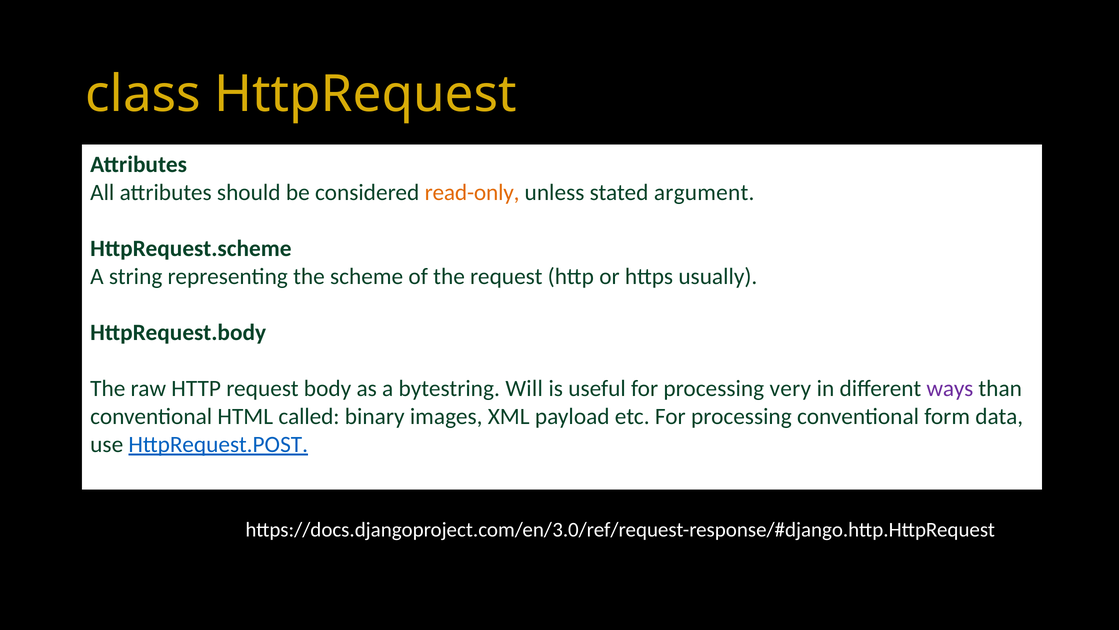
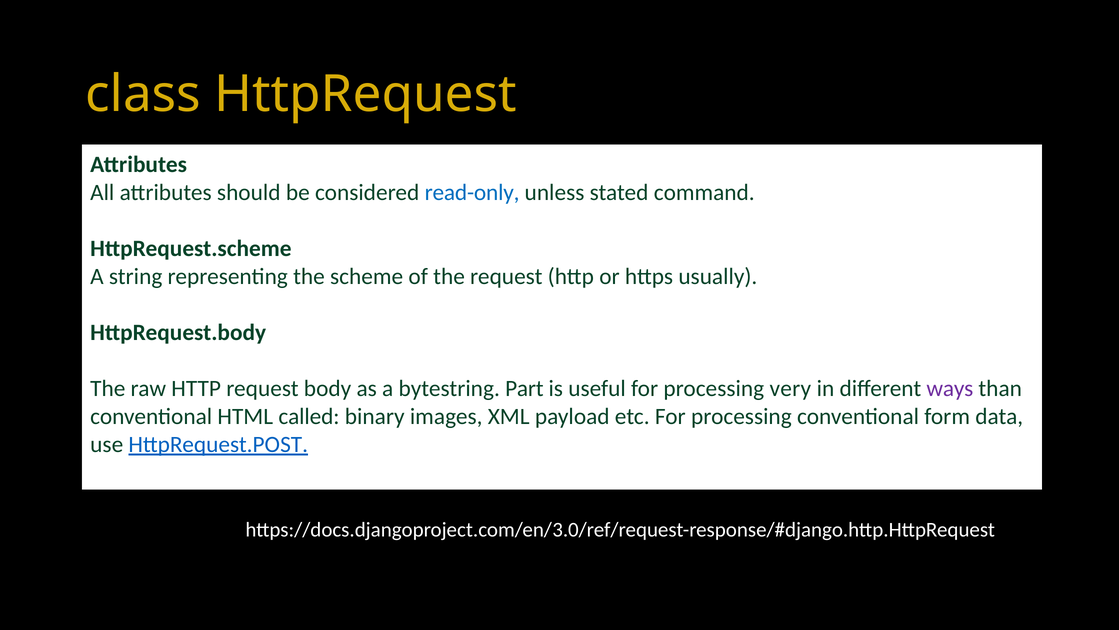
read-only colour: orange -> blue
argument: argument -> command
Will: Will -> Part
